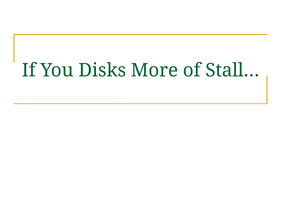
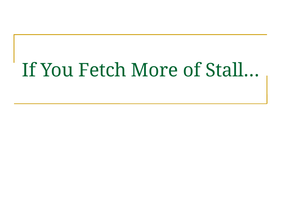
Disks: Disks -> Fetch
